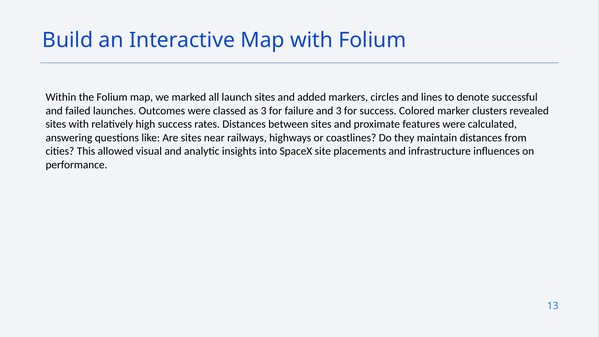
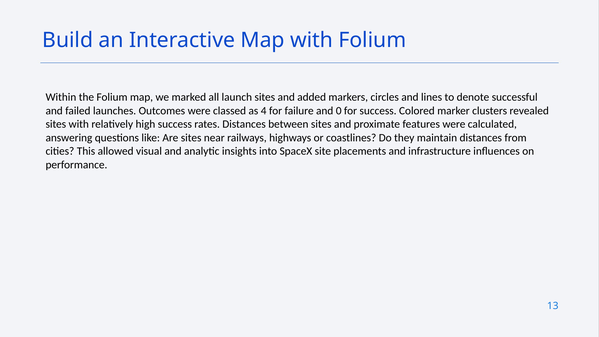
as 3: 3 -> 4
and 3: 3 -> 0
